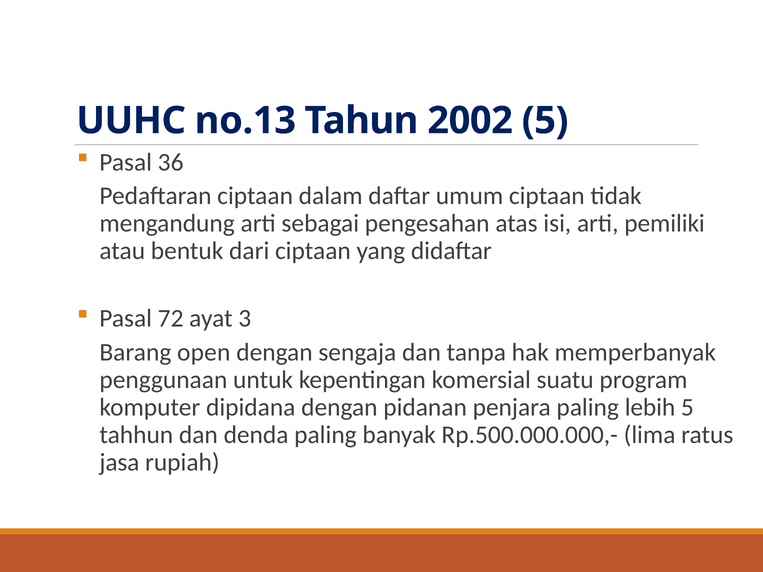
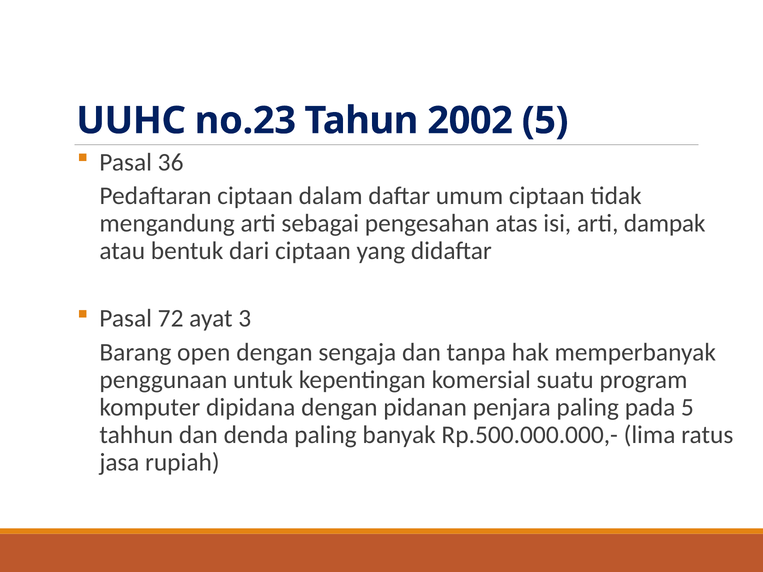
no.13: no.13 -> no.23
pemiliki: pemiliki -> dampak
lebih: lebih -> pada
